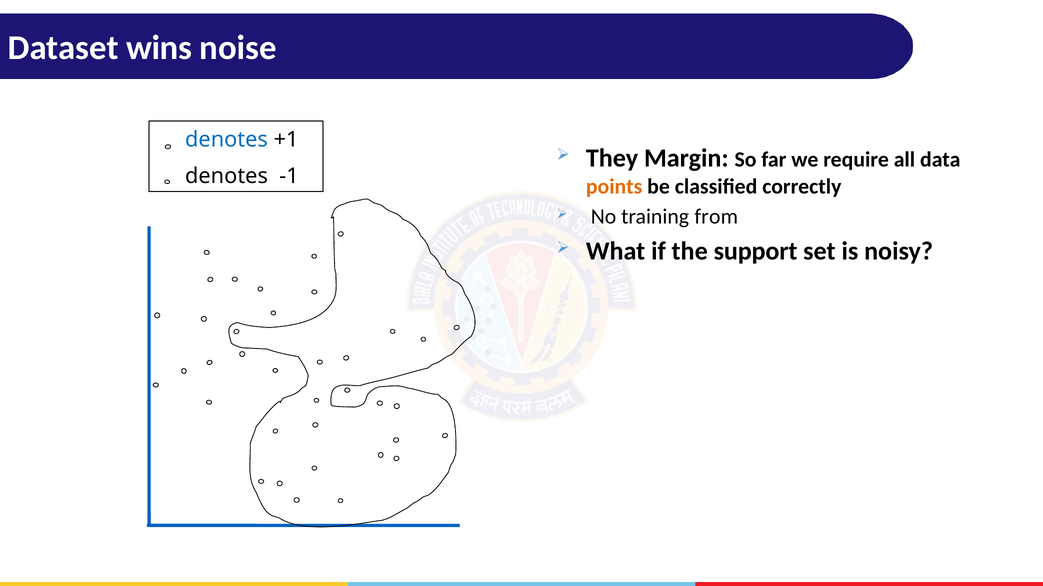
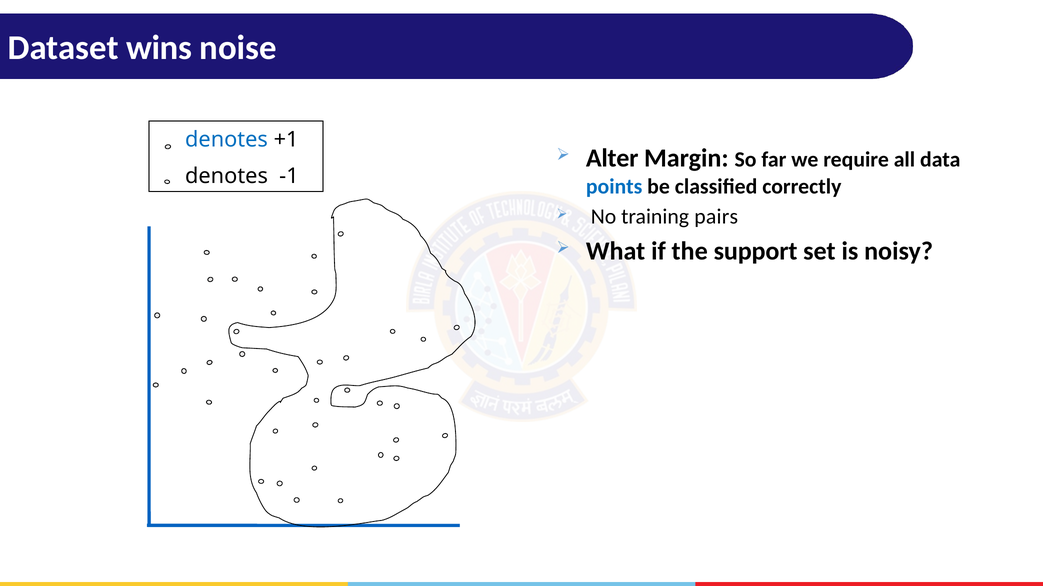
They: They -> Alter
points colour: orange -> blue
from: from -> pairs
